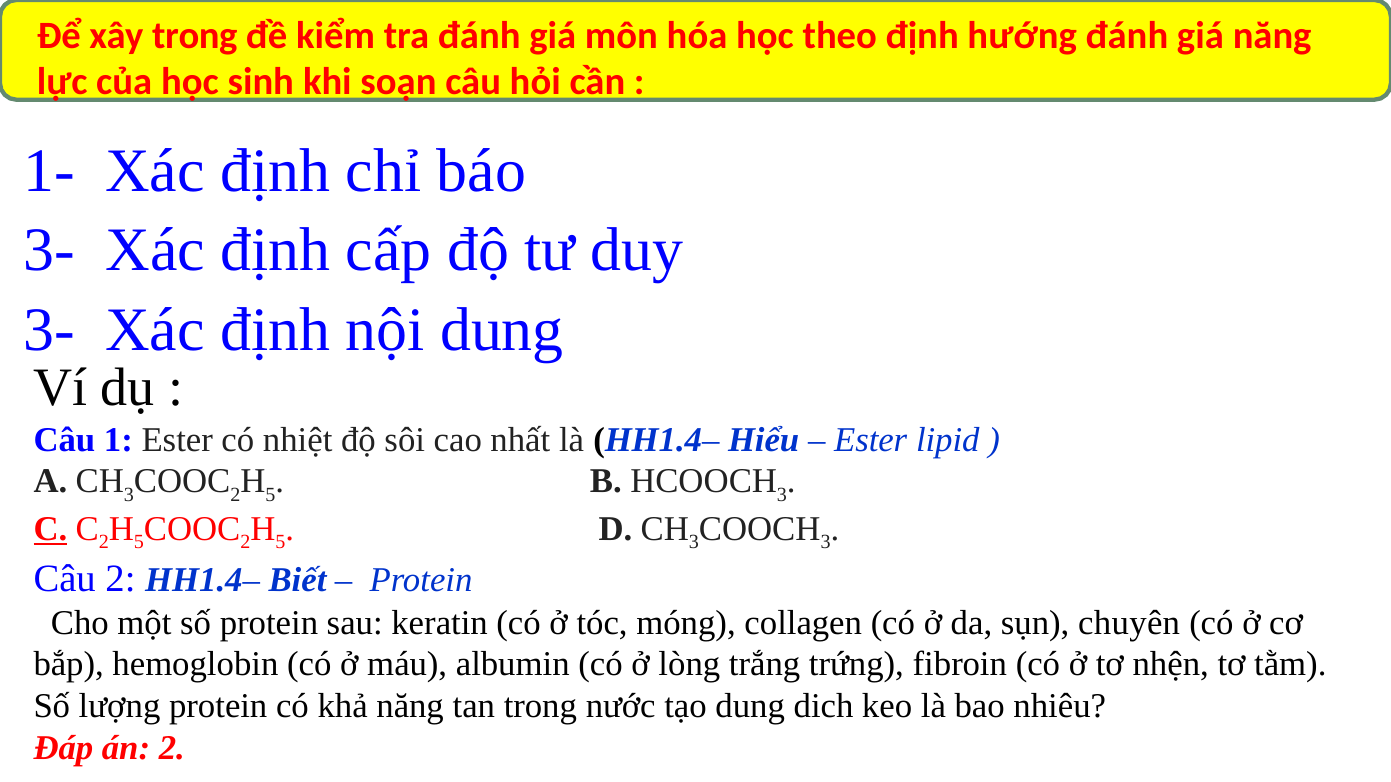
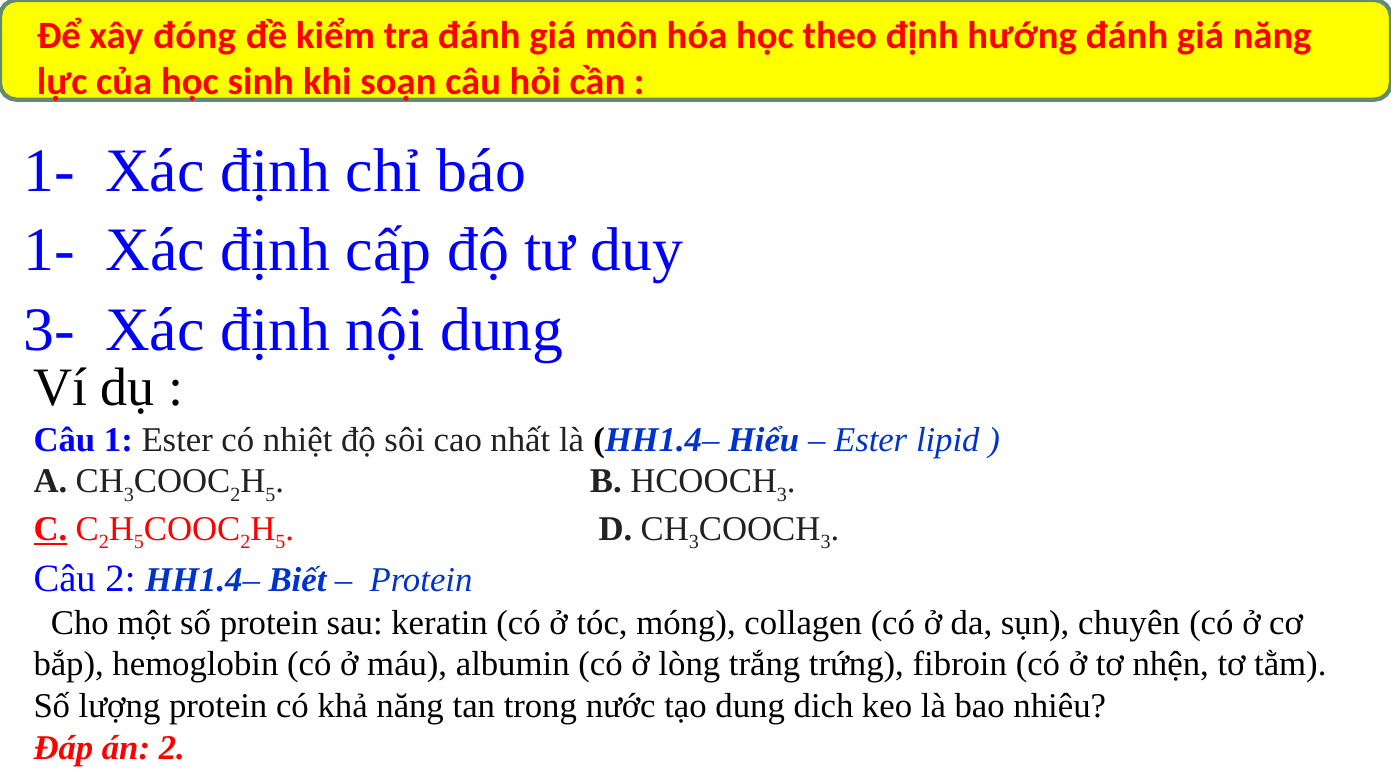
xây trong: trong -> đóng
3- at (49, 251): 3- -> 1-
